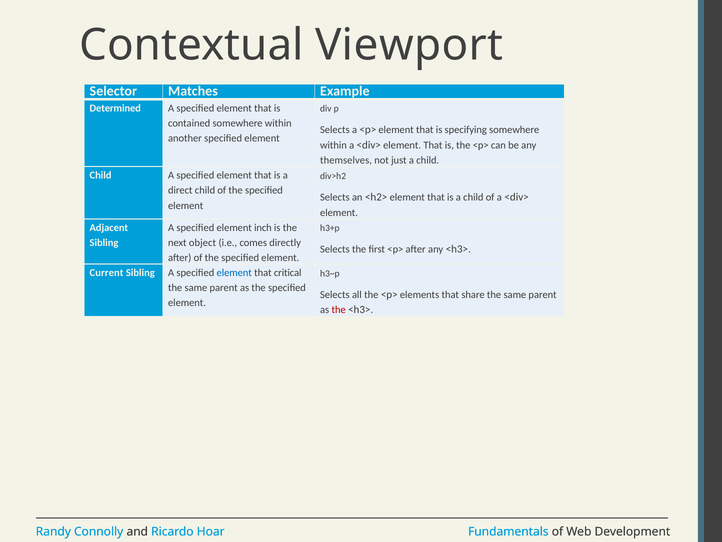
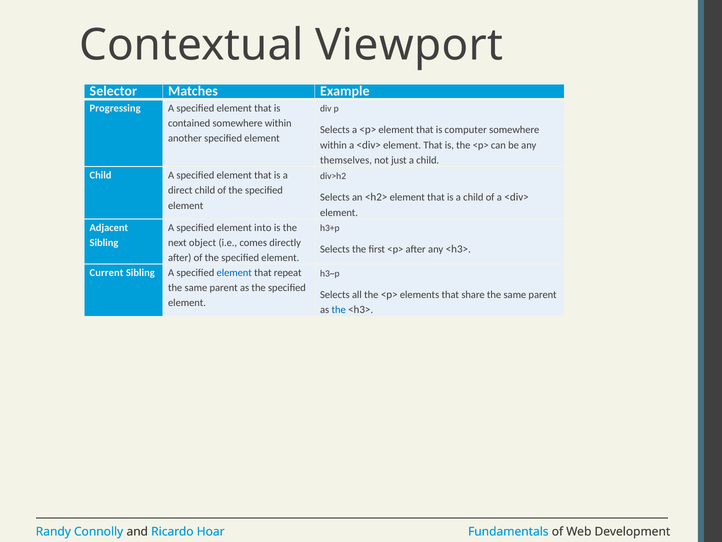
Determined: Determined -> Progressing
specifying: specifying -> computer
inch: inch -> into
critical: critical -> repeat
the at (339, 309) colour: red -> blue
